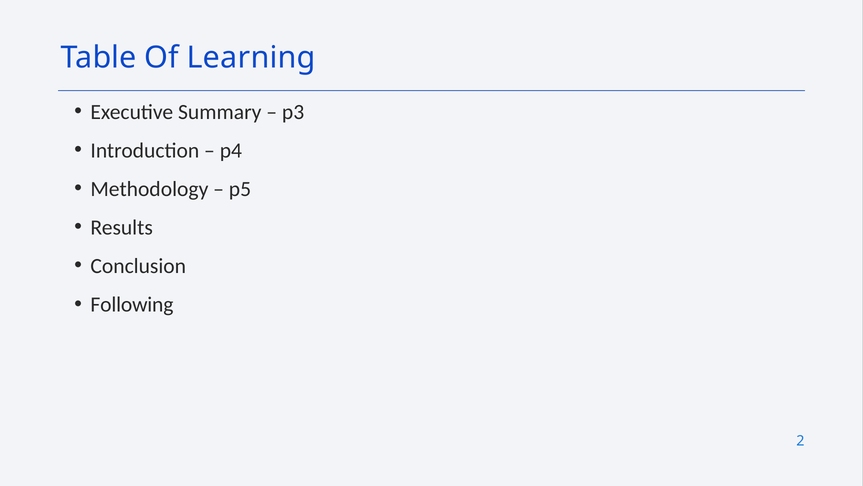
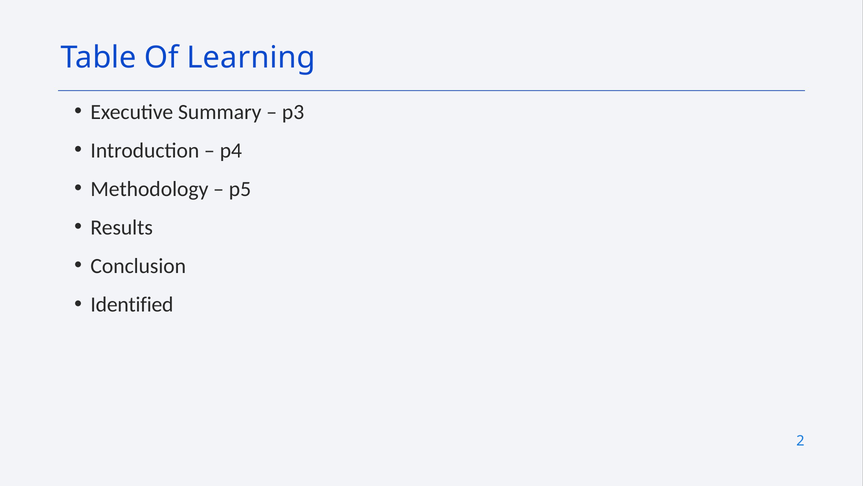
Following: Following -> Identified
